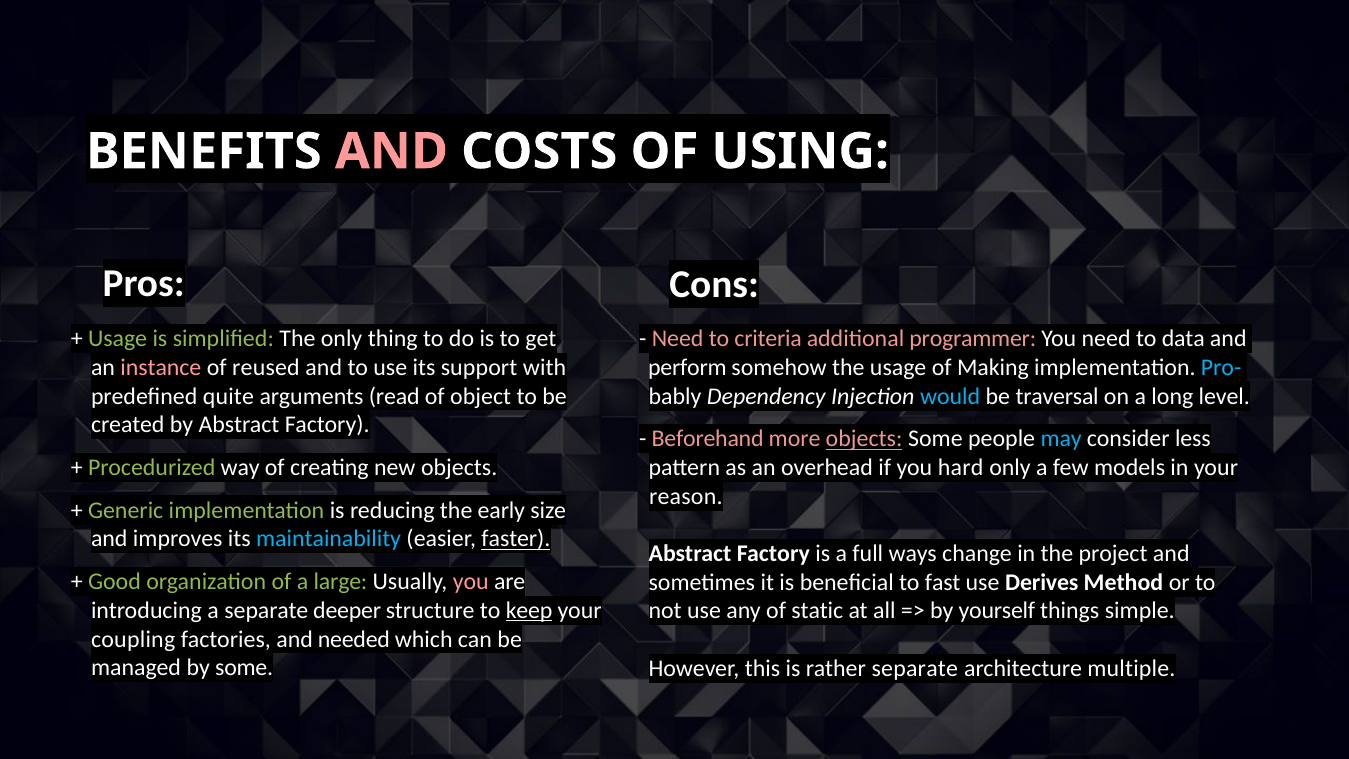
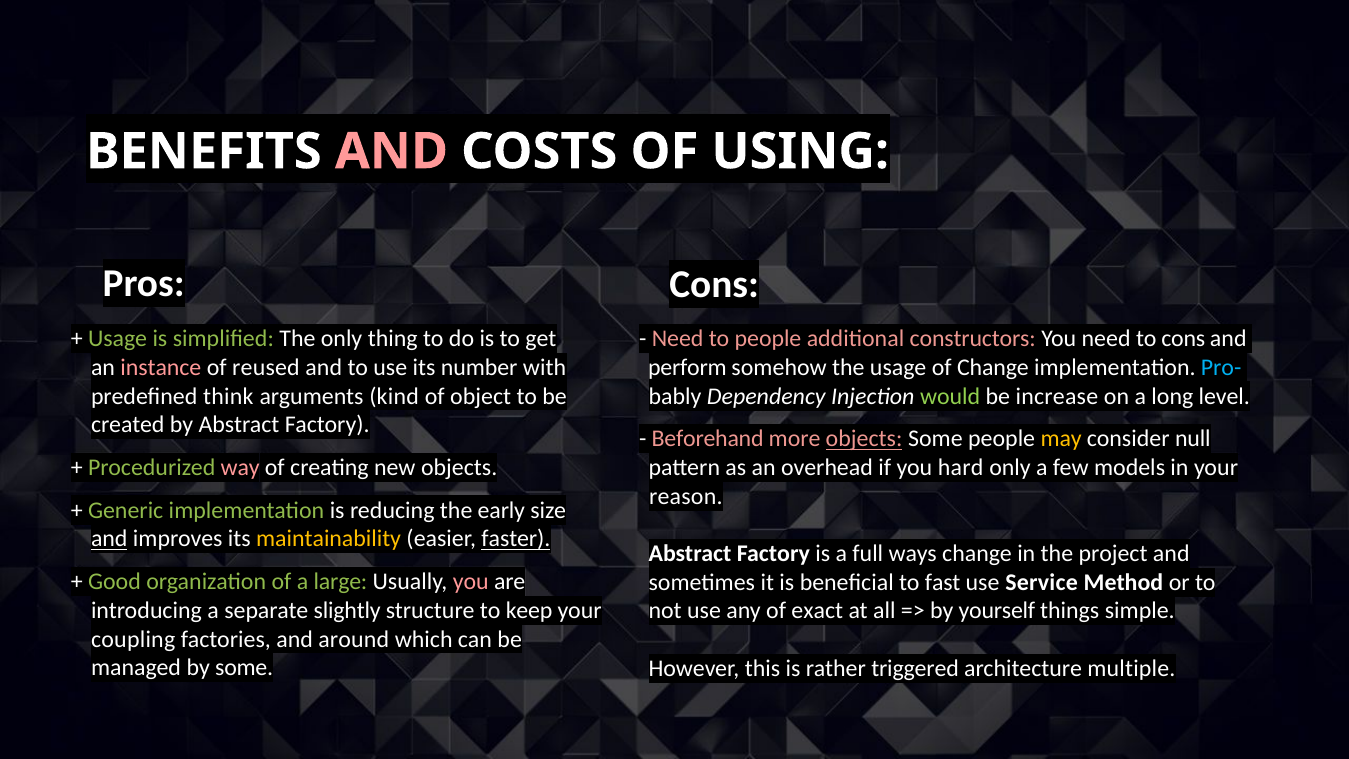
to criteria: criteria -> people
programmer: programmer -> constructors
to data: data -> cons
support: support -> number
of Making: Making -> Change
quite: quite -> think
read: read -> kind
would colour: light blue -> light green
traversal: traversal -> increase
may colour: light blue -> yellow
less: less -> null
way colour: white -> pink
and at (109, 539) underline: none -> present
maintainability colour: light blue -> yellow
Derives: Derives -> Service
deeper: deeper -> slightly
keep underline: present -> none
static: static -> exact
needed: needed -> around
rather separate: separate -> triggered
